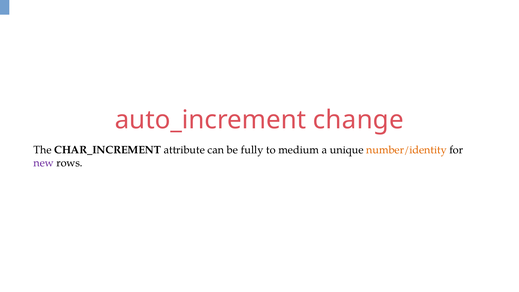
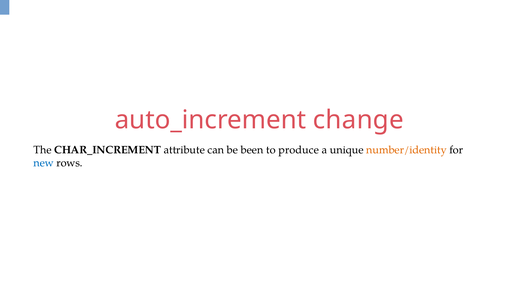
fully: fully -> been
medium: medium -> produce
new colour: purple -> blue
